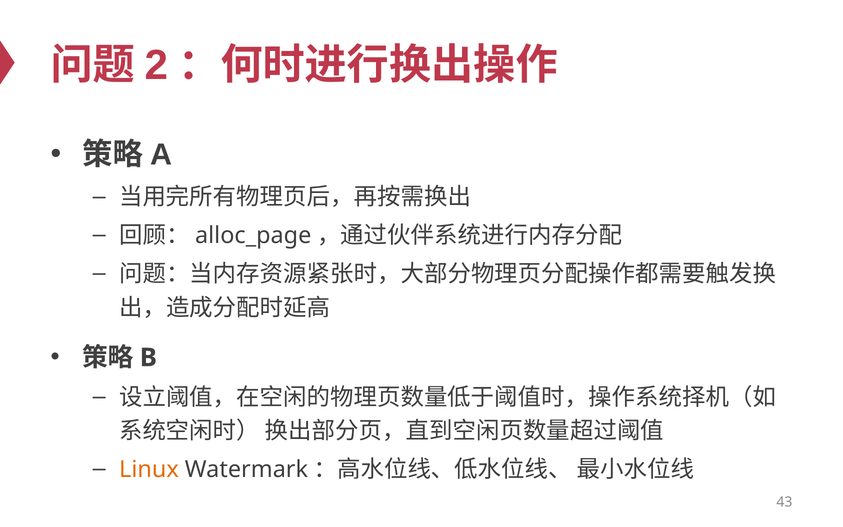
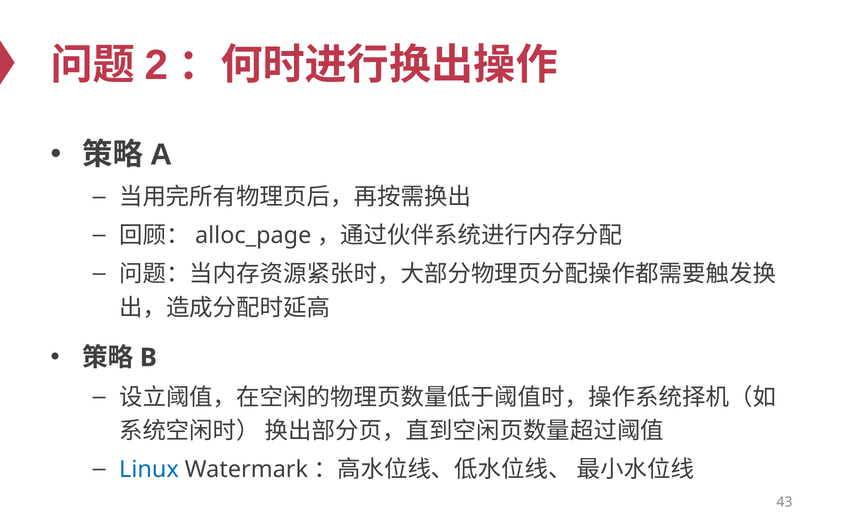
Linux colour: orange -> blue
